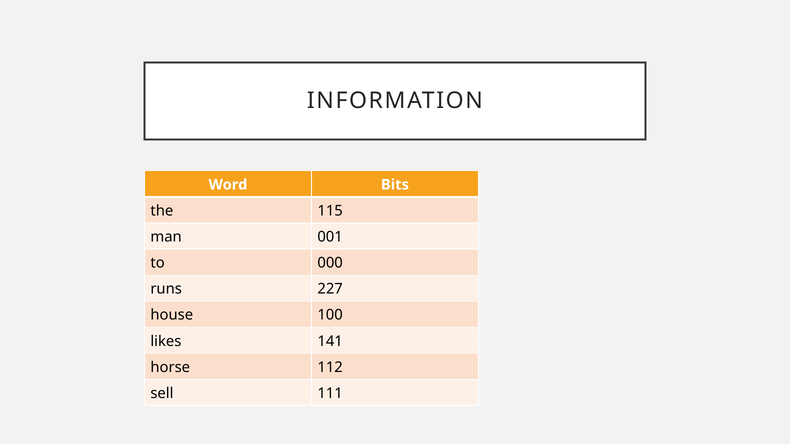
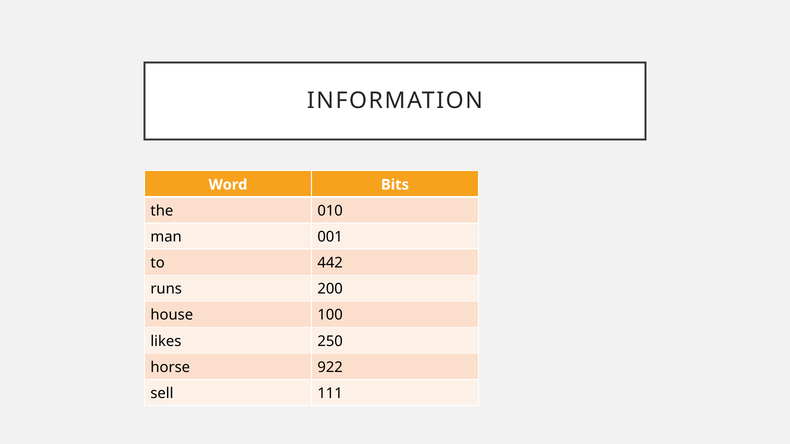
115: 115 -> 010
000: 000 -> 442
227: 227 -> 200
141: 141 -> 250
112: 112 -> 922
